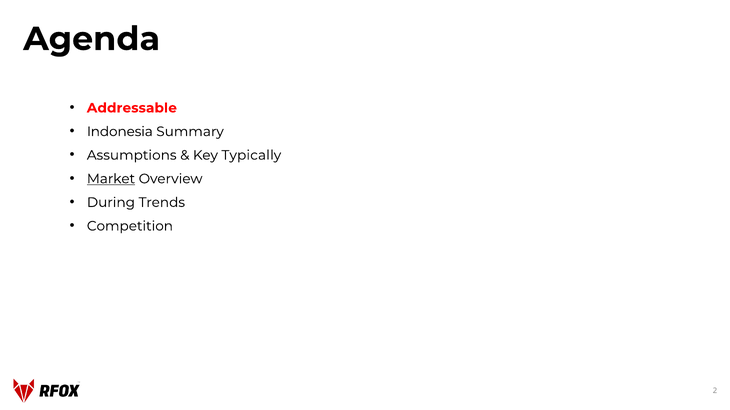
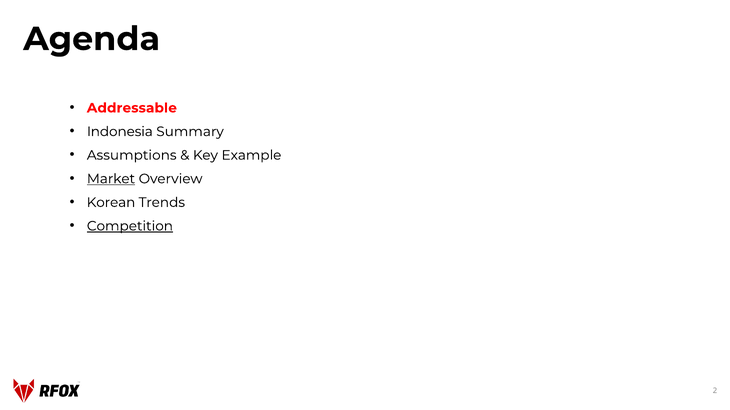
Typically: Typically -> Example
During: During -> Korean
Competition underline: none -> present
